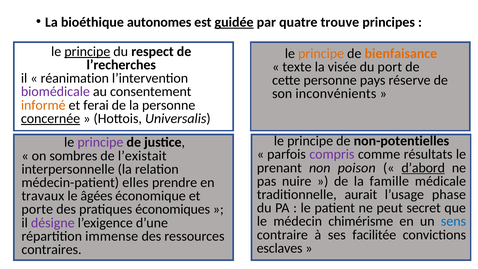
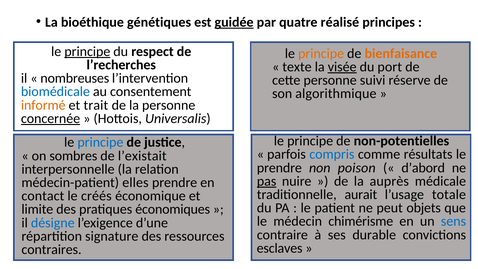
autonomes: autonomes -> génétiques
trouve: trouve -> réalisé
visée underline: none -> present
réanimation: réanimation -> nombreuses
pays: pays -> suivi
biomédicale colour: purple -> blue
inconvénients: inconvénients -> algorithmique
ferai: ferai -> trait
principe at (100, 142) colour: purple -> blue
compris colour: purple -> blue
prenant at (279, 168): prenant -> prendre
d’abord underline: present -> none
pas underline: none -> present
famille: famille -> auprès
phase: phase -> totale
travaux: travaux -> contact
âgées: âgées -> créés
secret: secret -> objets
porte: porte -> limite
désigne colour: purple -> blue
facilitée: facilitée -> durable
immense: immense -> signature
